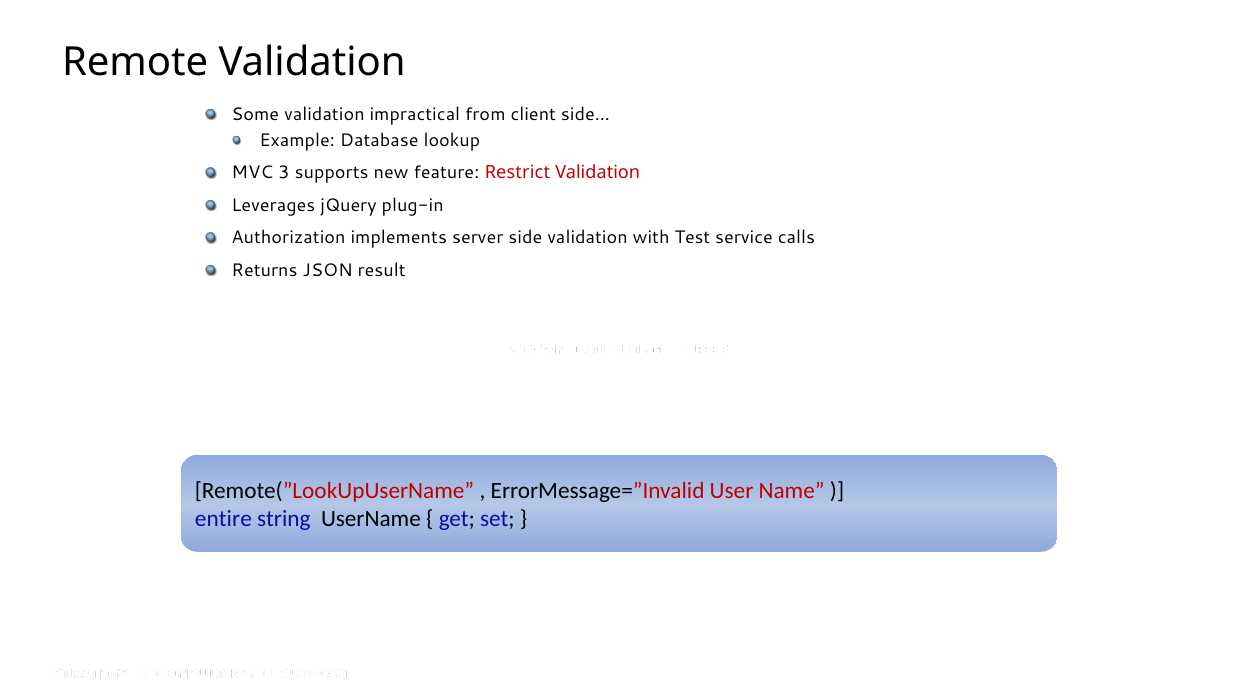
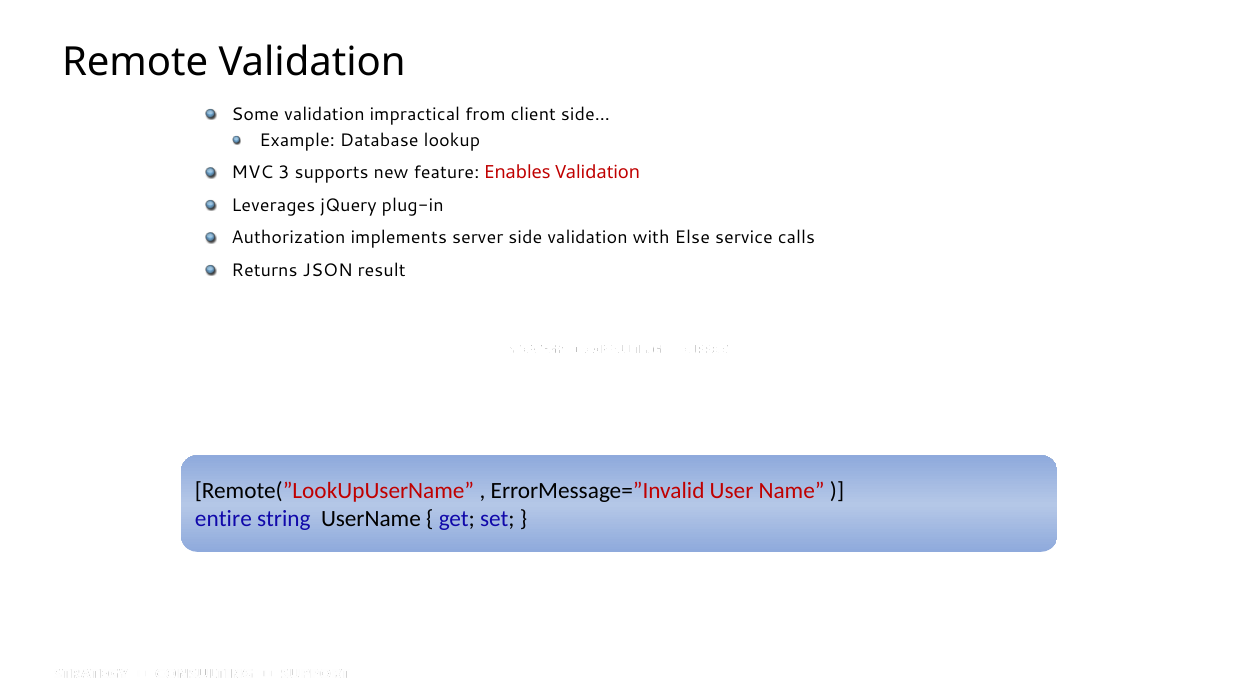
Restrict: Restrict -> Enables
Test: Test -> Else
